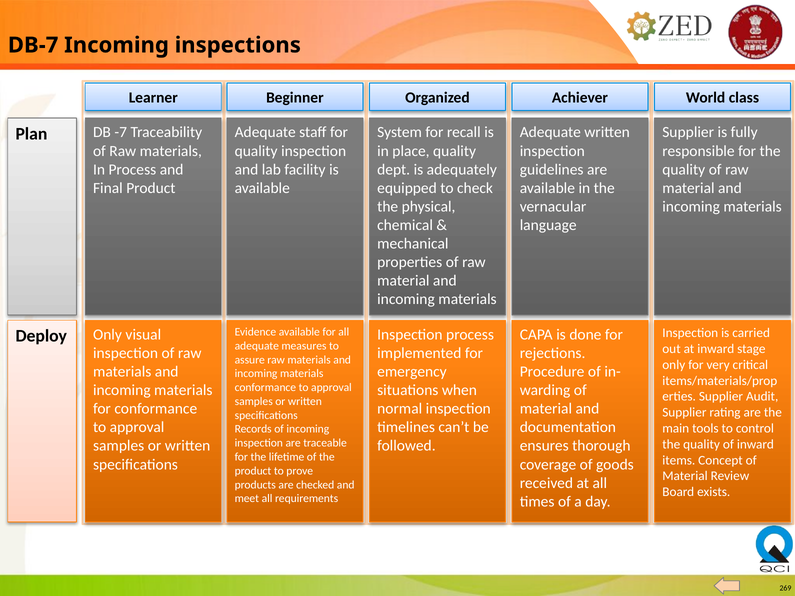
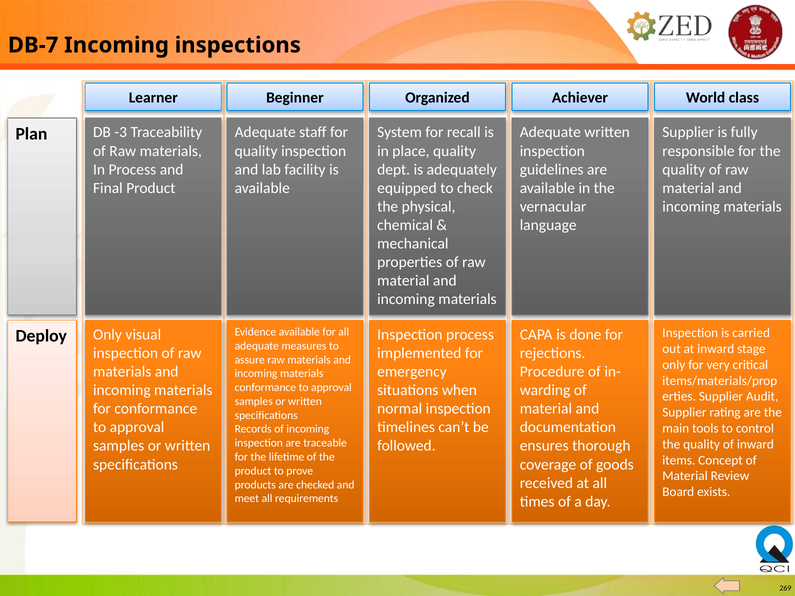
-7: -7 -> -3
